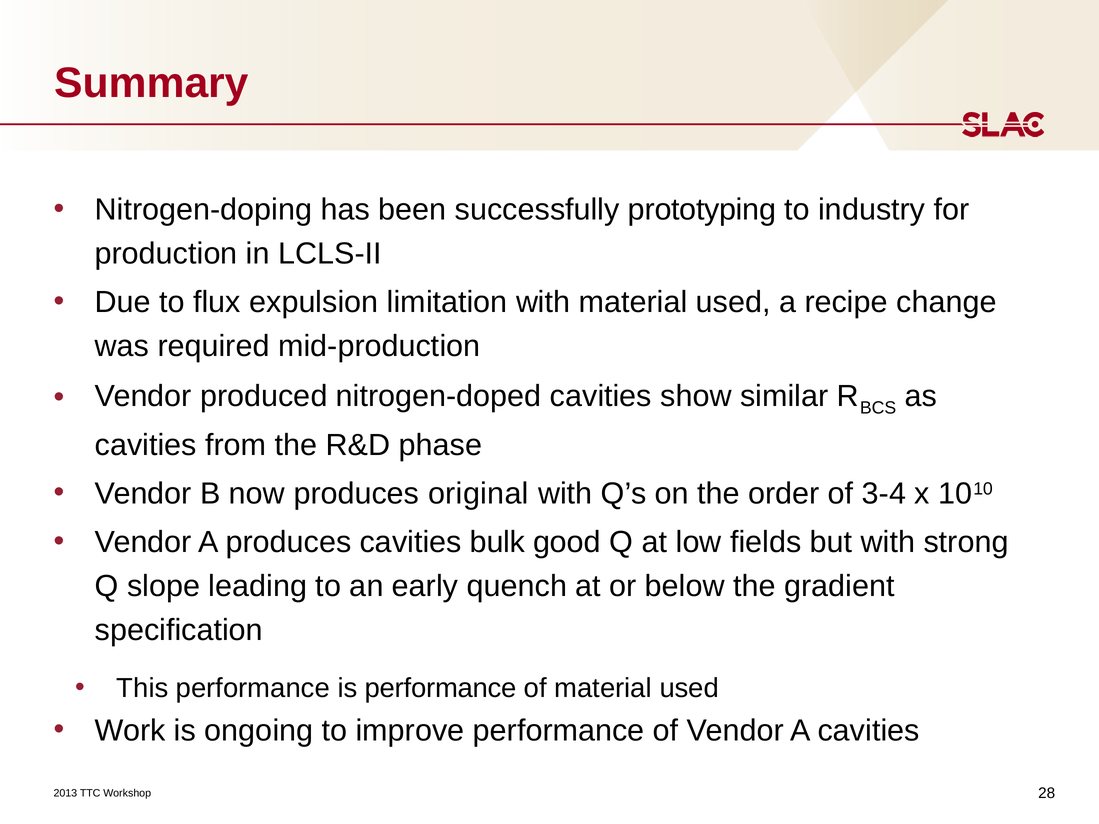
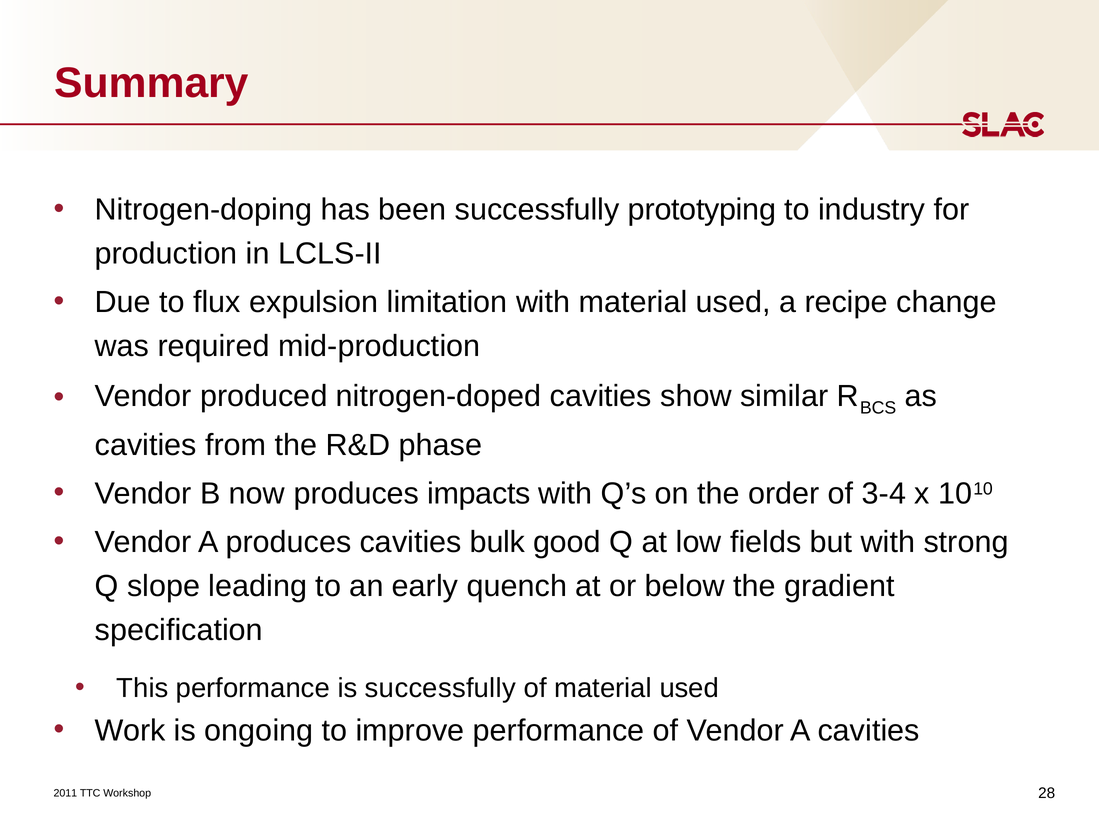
original: original -> impacts
is performance: performance -> successfully
2013: 2013 -> 2011
